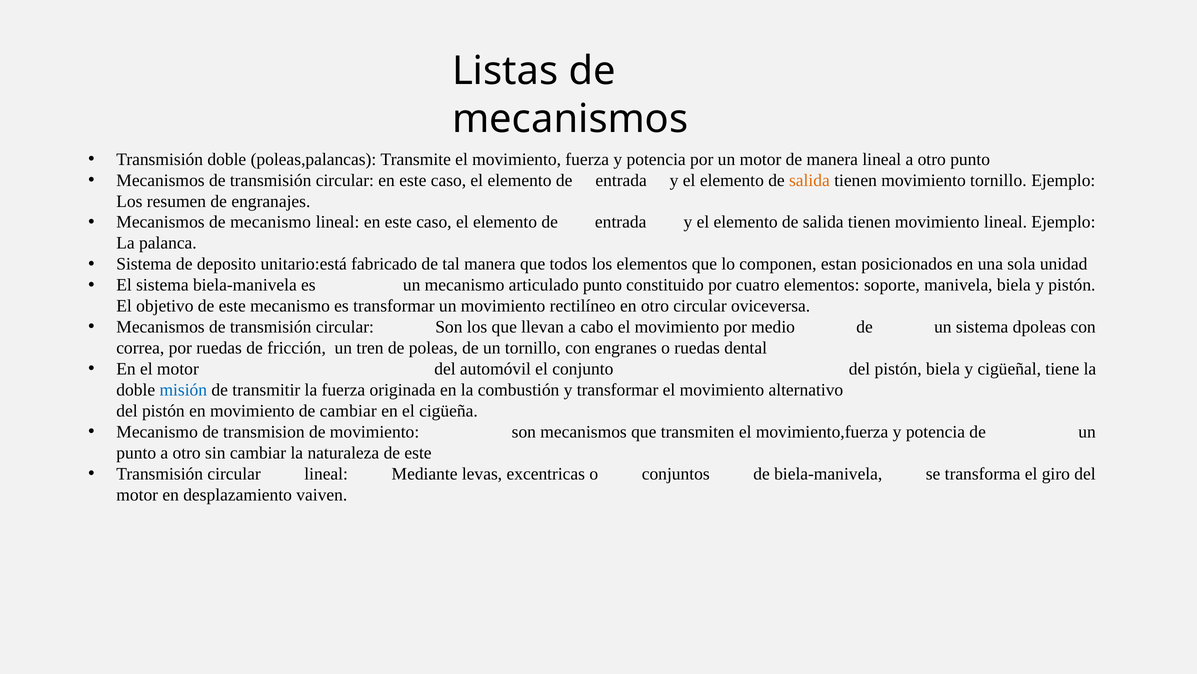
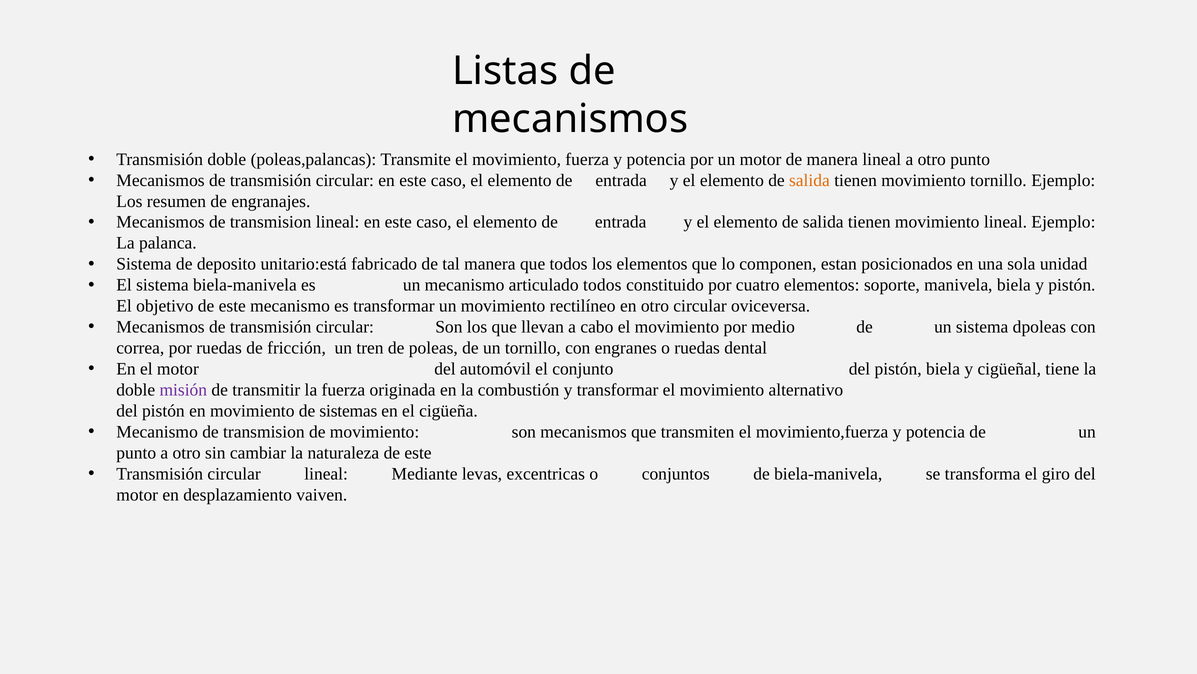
Mecanismos de mecanismo: mecanismo -> transmision
articulado punto: punto -> todos
misión colour: blue -> purple
de cambiar: cambiar -> sistemas
